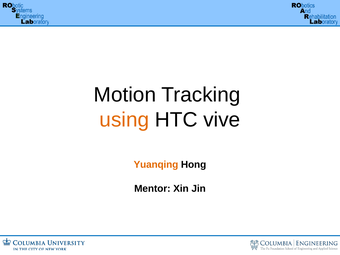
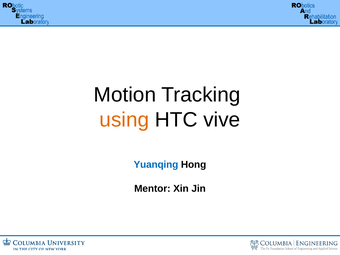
Yuanqing colour: orange -> blue
